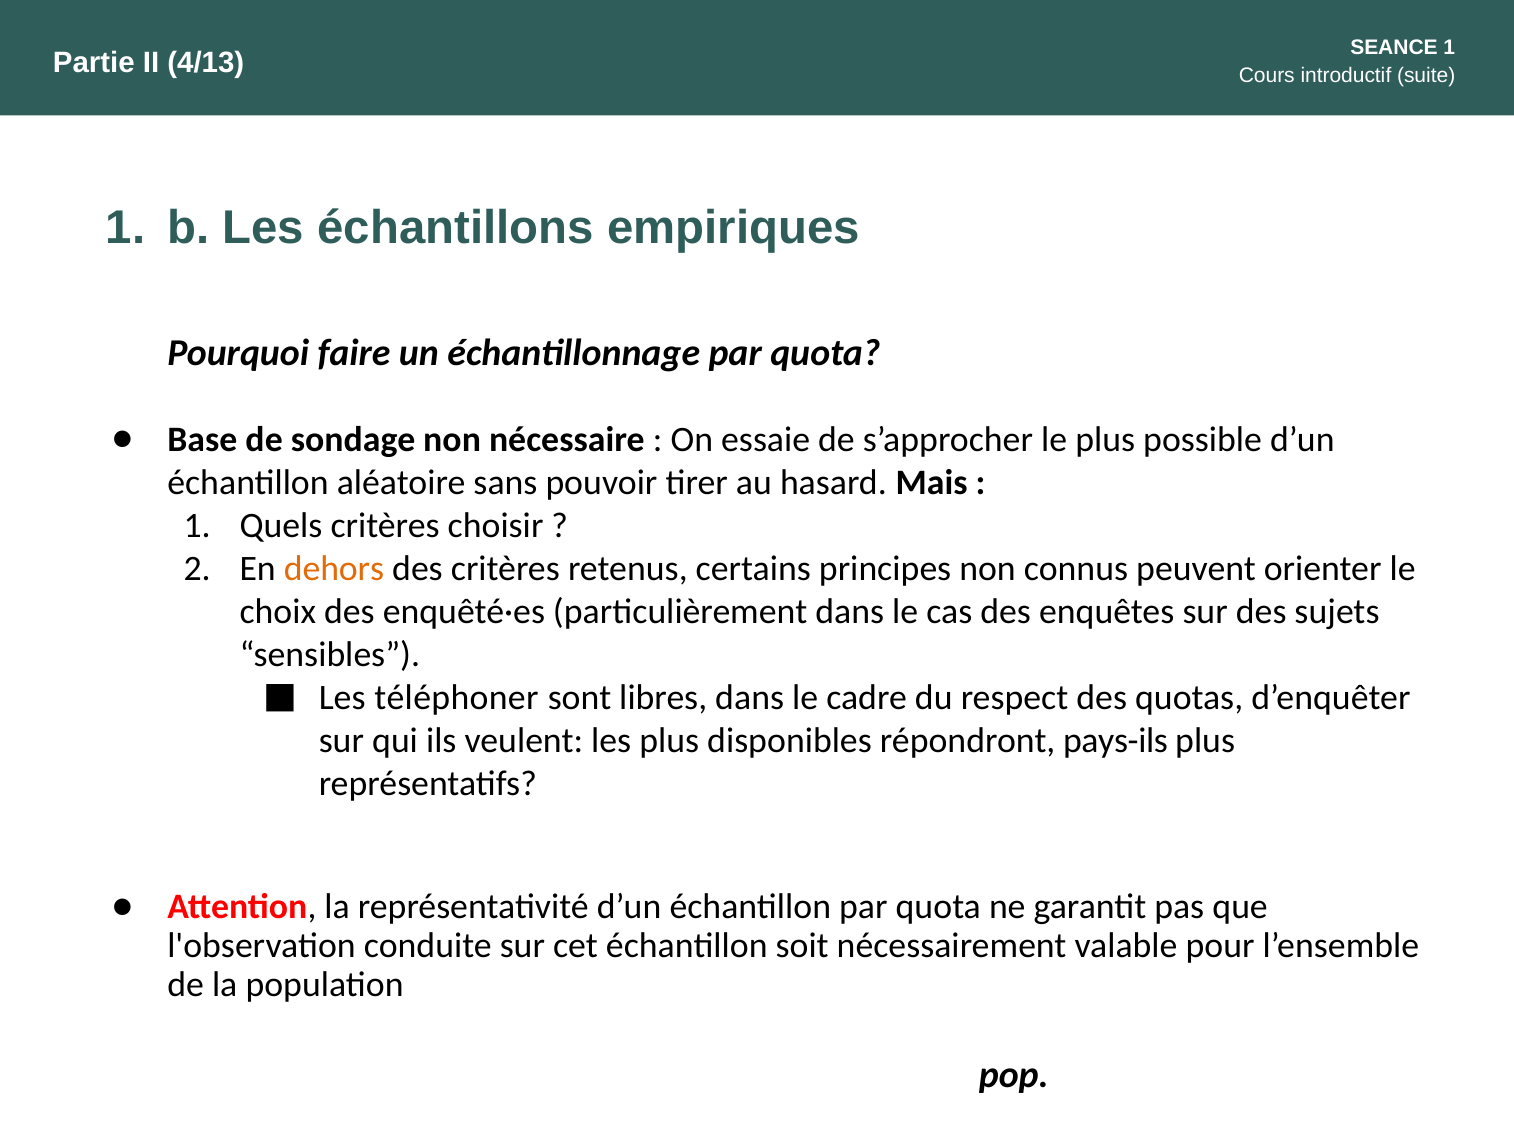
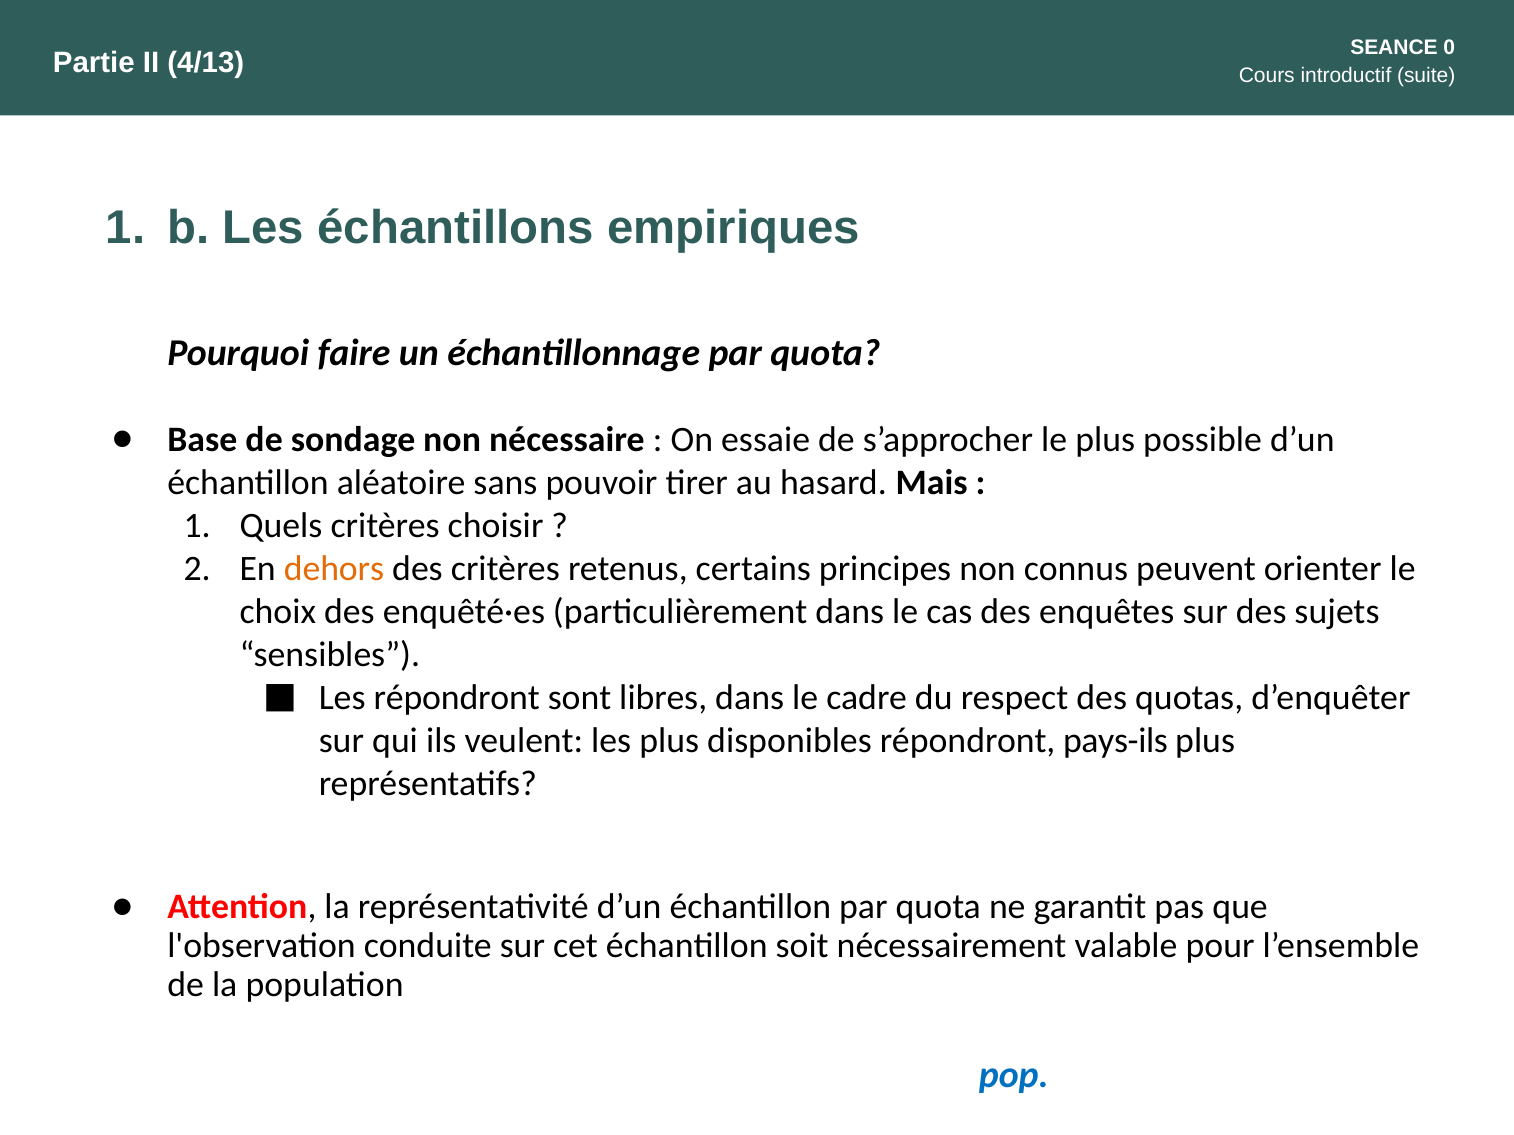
SEANCE 1: 1 -> 0
Les téléphoner: téléphoner -> répondront
pop colour: black -> blue
